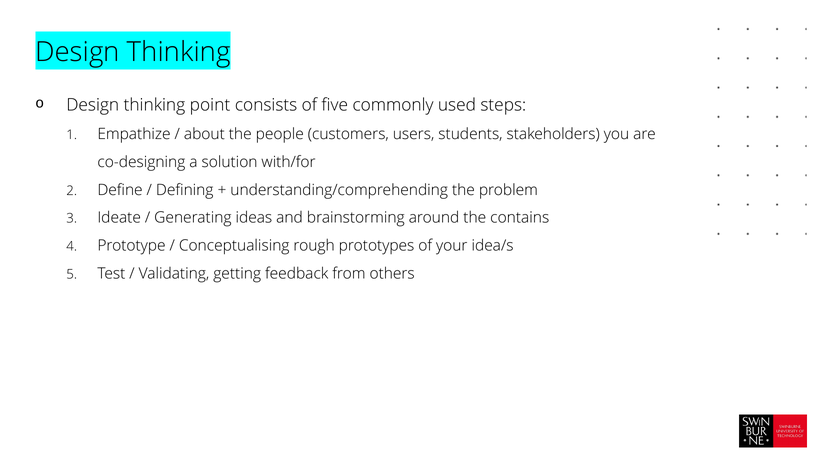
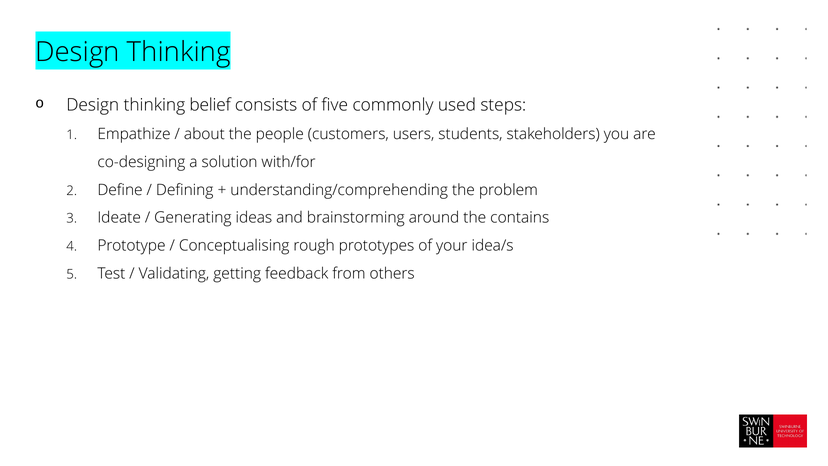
point: point -> belief
